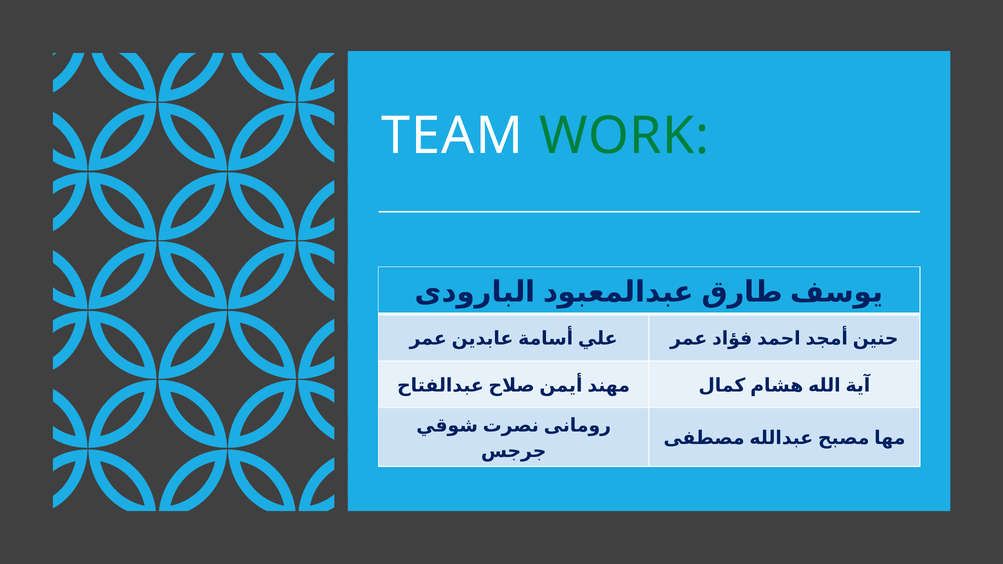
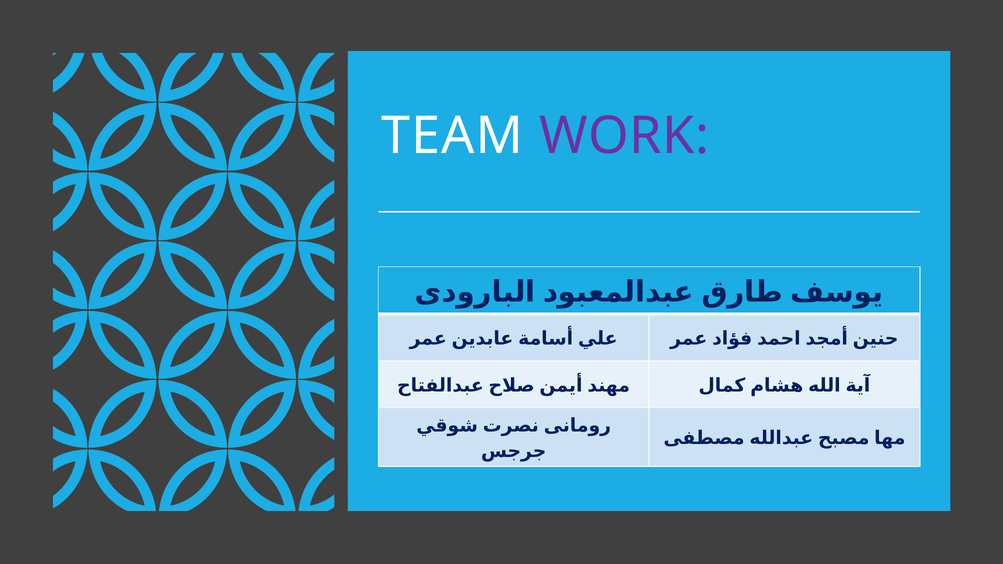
WORK colour: green -> purple
